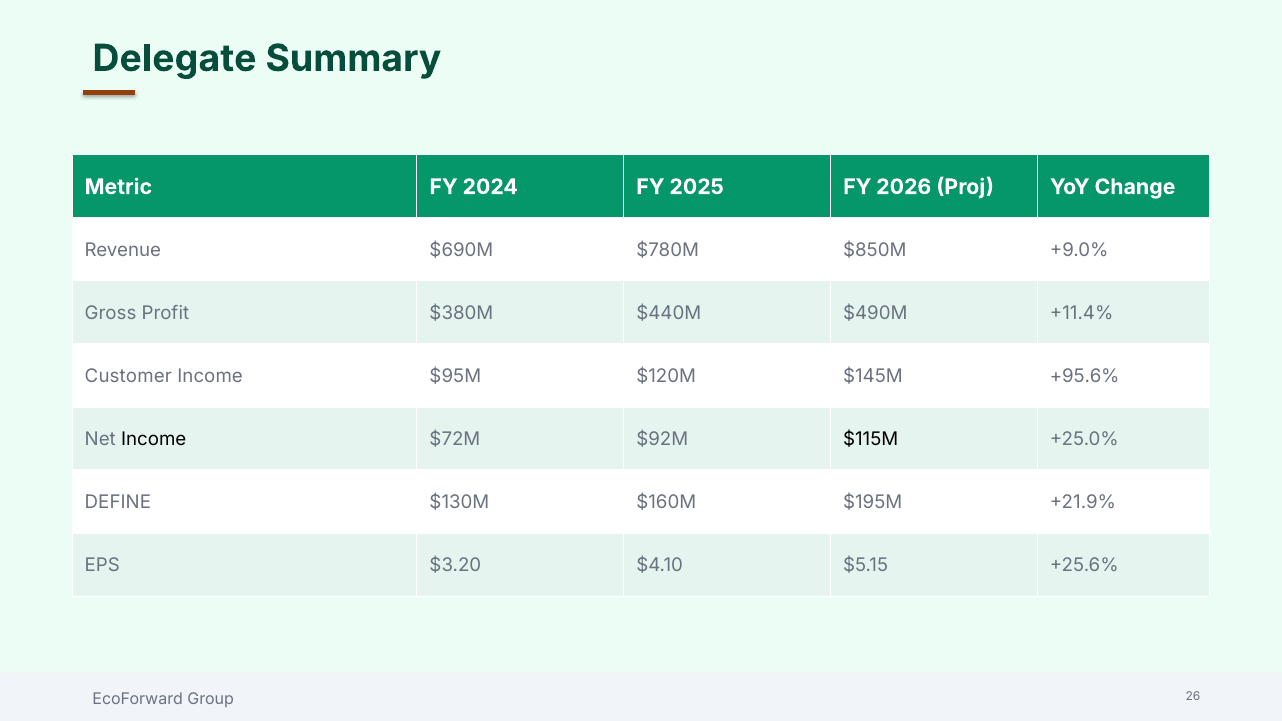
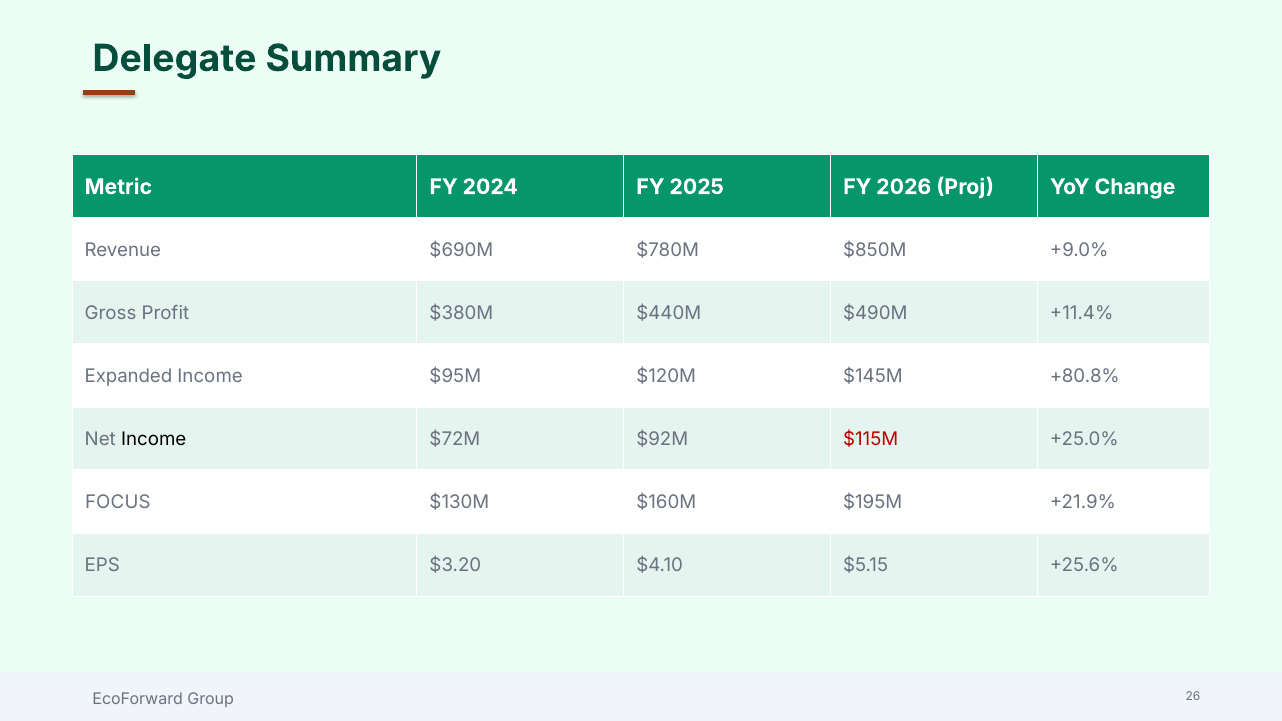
Customer: Customer -> Expanded
+95.6%: +95.6% -> +80.8%
$115M colour: black -> red
DEFINE: DEFINE -> FOCUS
